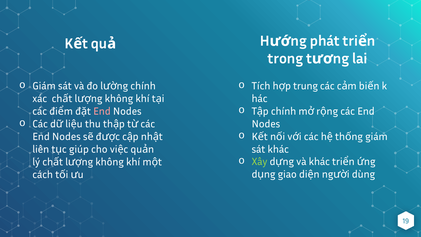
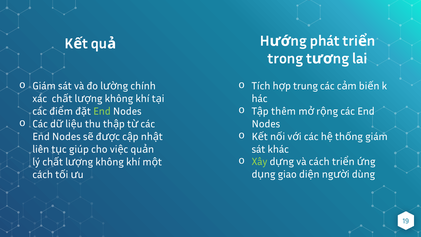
chính at (284, 111): chính -> thêm
End at (102, 111) colour: pink -> light green
và khác: khác -> cách
